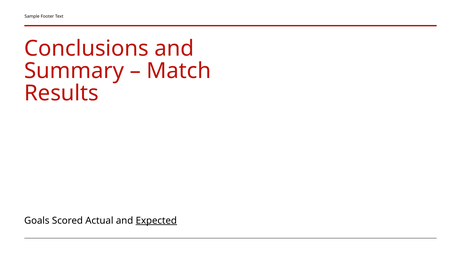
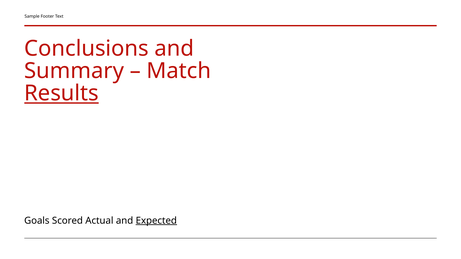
Results underline: none -> present
